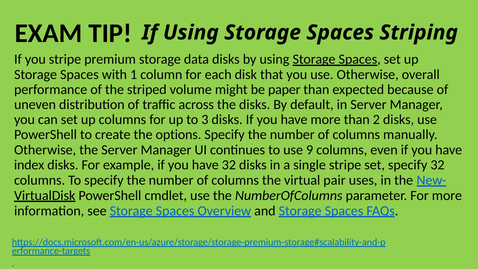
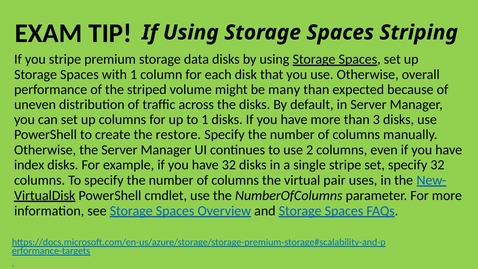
paper: paper -> many
to 3: 3 -> 1
2: 2 -> 3
options: options -> restore
9: 9 -> 2
